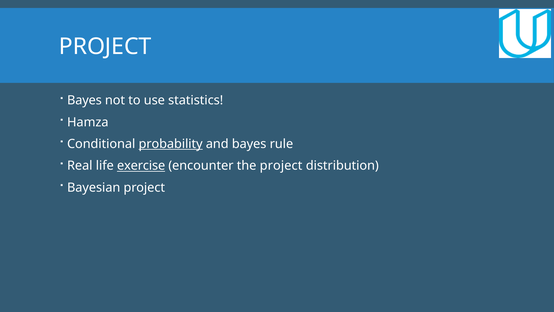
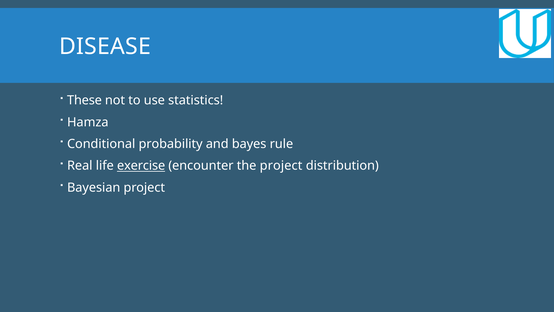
PROJECT at (105, 47): PROJECT -> DISEASE
Bayes at (84, 100): Bayes -> These
probability underline: present -> none
